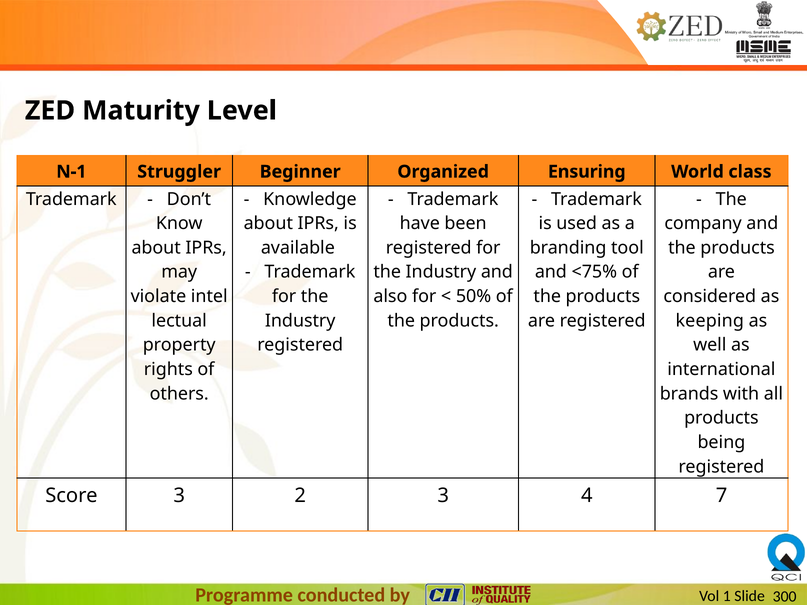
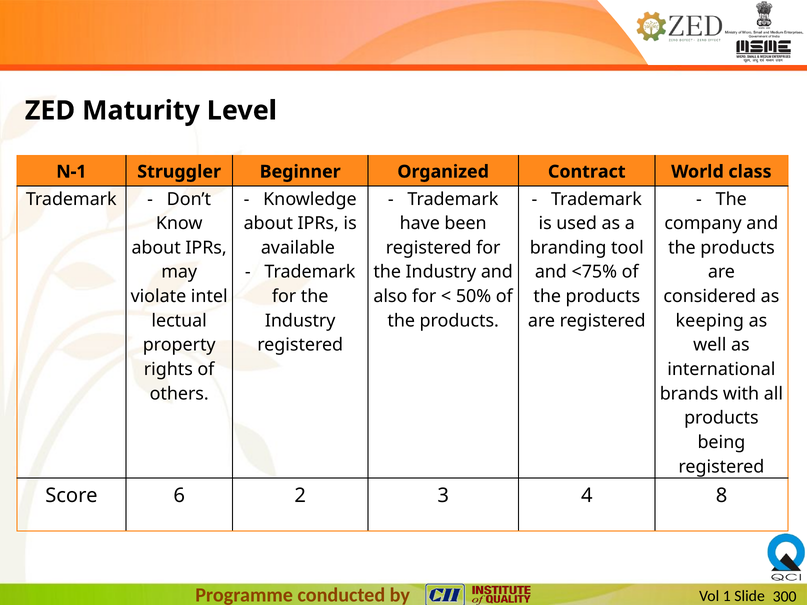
Ensuring: Ensuring -> Contract
Score 3: 3 -> 6
7: 7 -> 8
